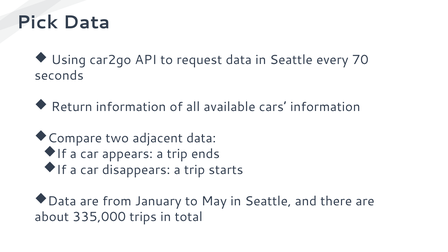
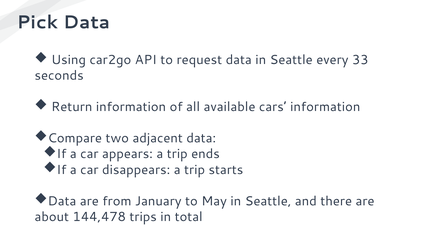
70: 70 -> 33
335,000: 335,000 -> 144,478
